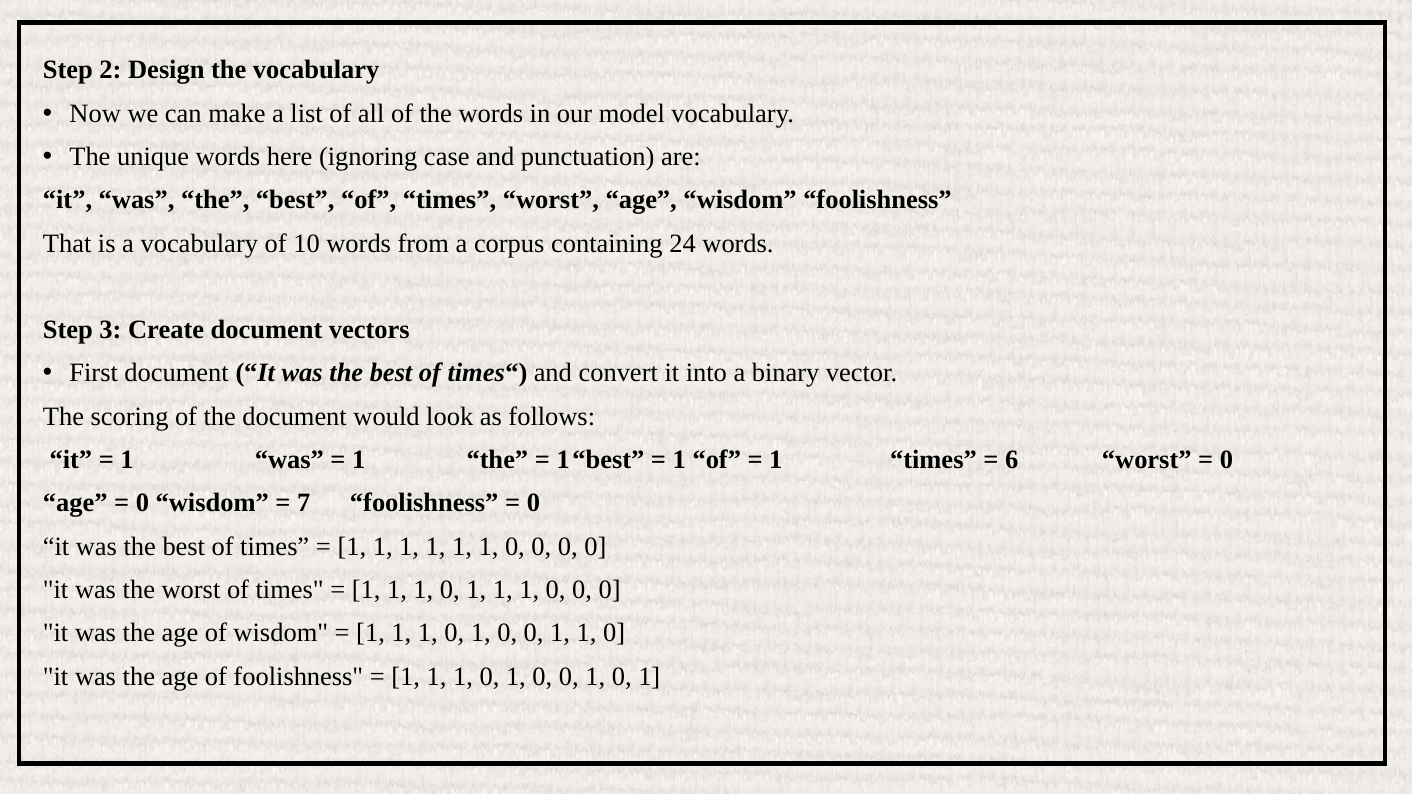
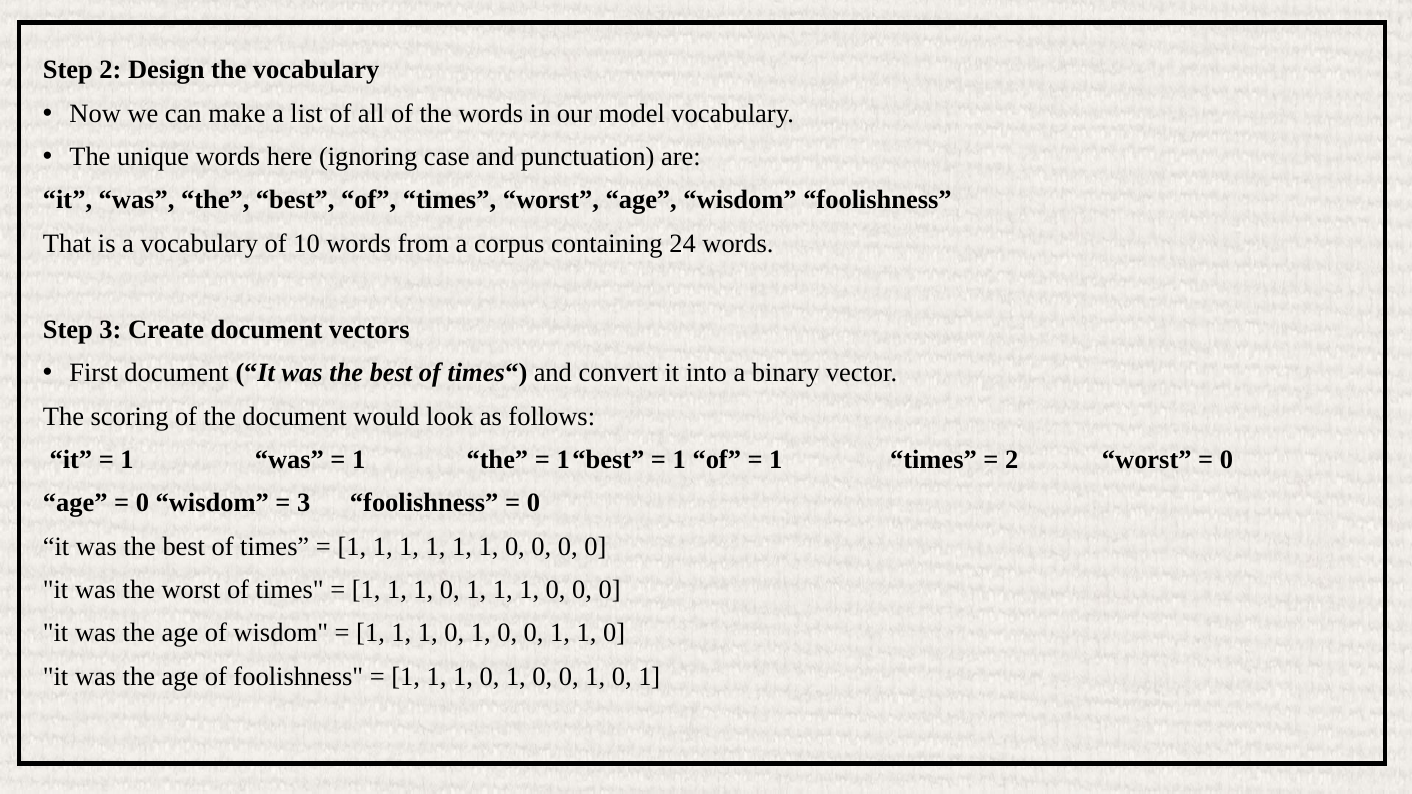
6 at (1012, 460): 6 -> 2
7 at (304, 503): 7 -> 3
